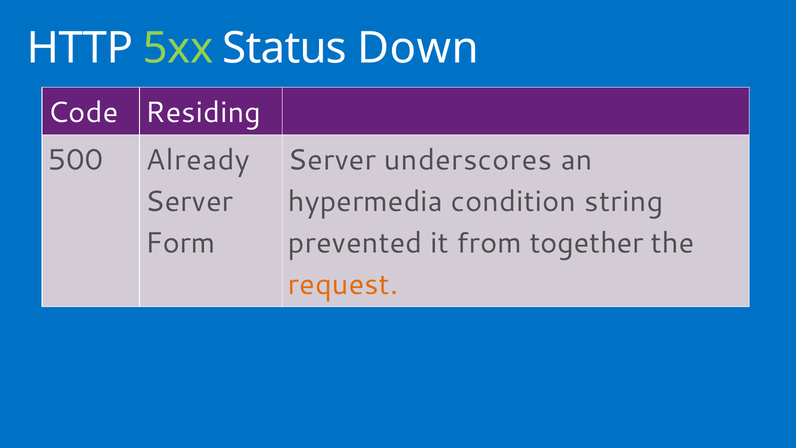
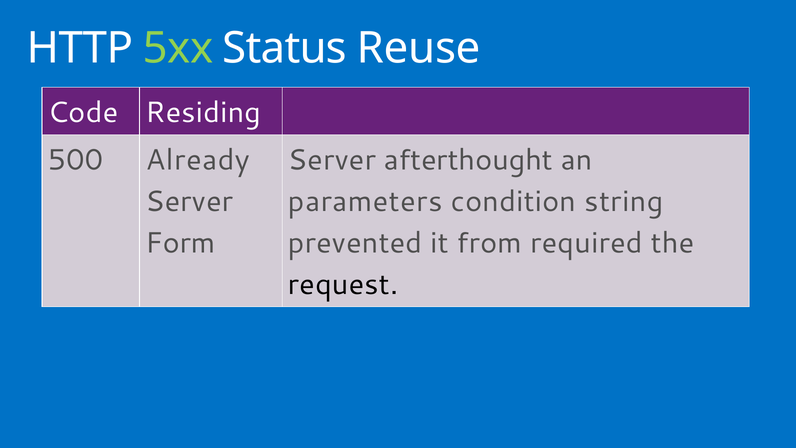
Down: Down -> Reuse
underscores: underscores -> afterthought
hypermedia: hypermedia -> parameters
together: together -> required
request colour: orange -> black
